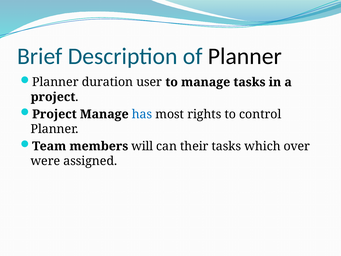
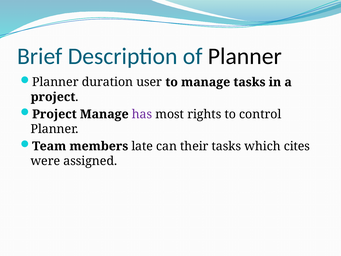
has colour: blue -> purple
will: will -> late
over: over -> cites
